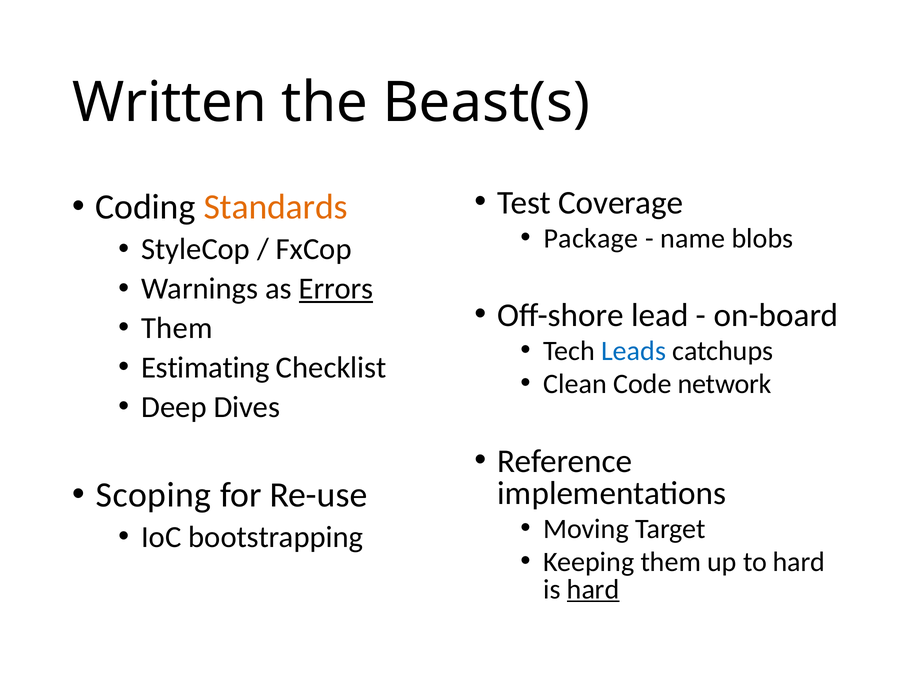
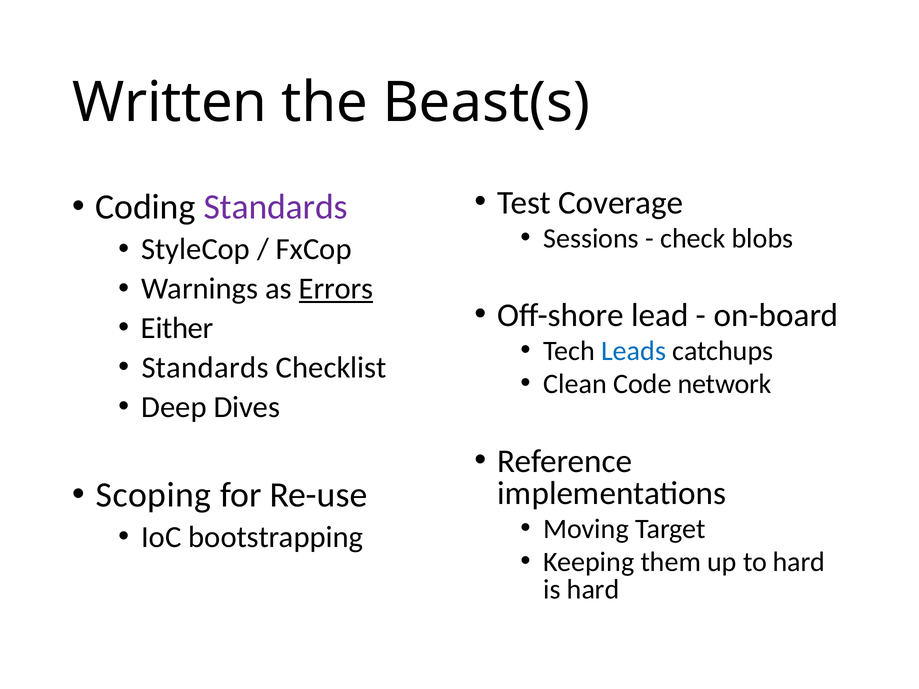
Standards at (276, 207) colour: orange -> purple
Package: Package -> Sessions
name: name -> check
Them at (177, 328): Them -> Either
Estimating at (205, 368): Estimating -> Standards
hard at (593, 589) underline: present -> none
